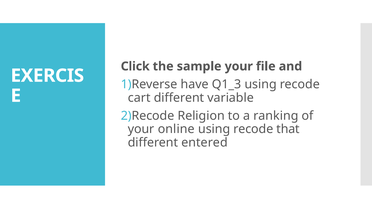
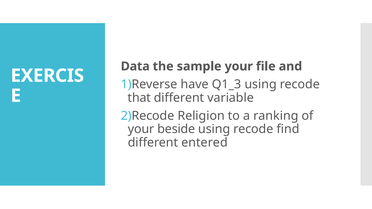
Click: Click -> Data
cart: cart -> that
online: online -> beside
that: that -> find
